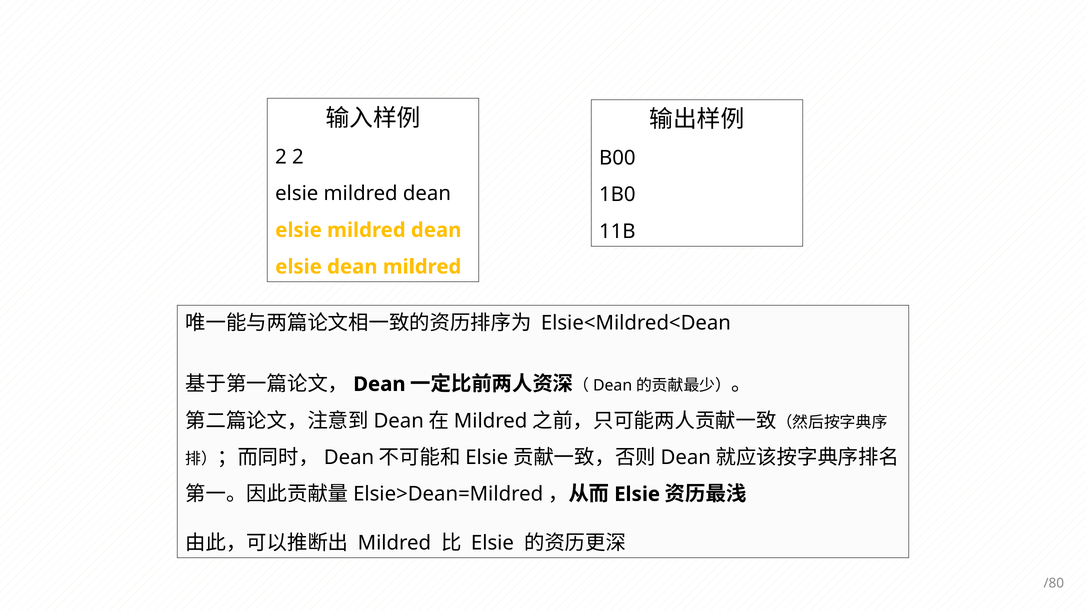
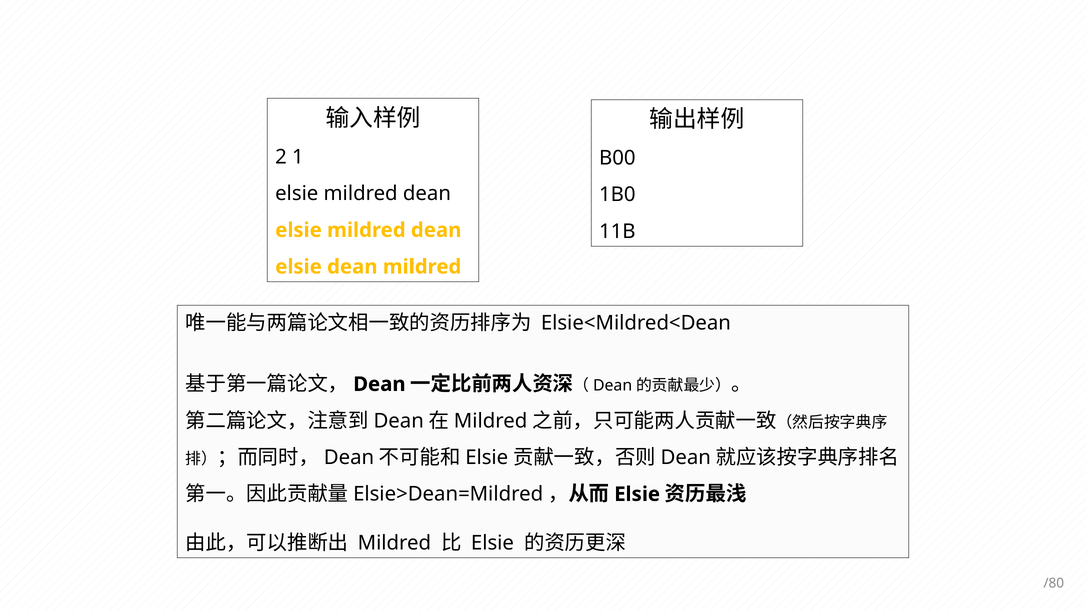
2 2: 2 -> 1
